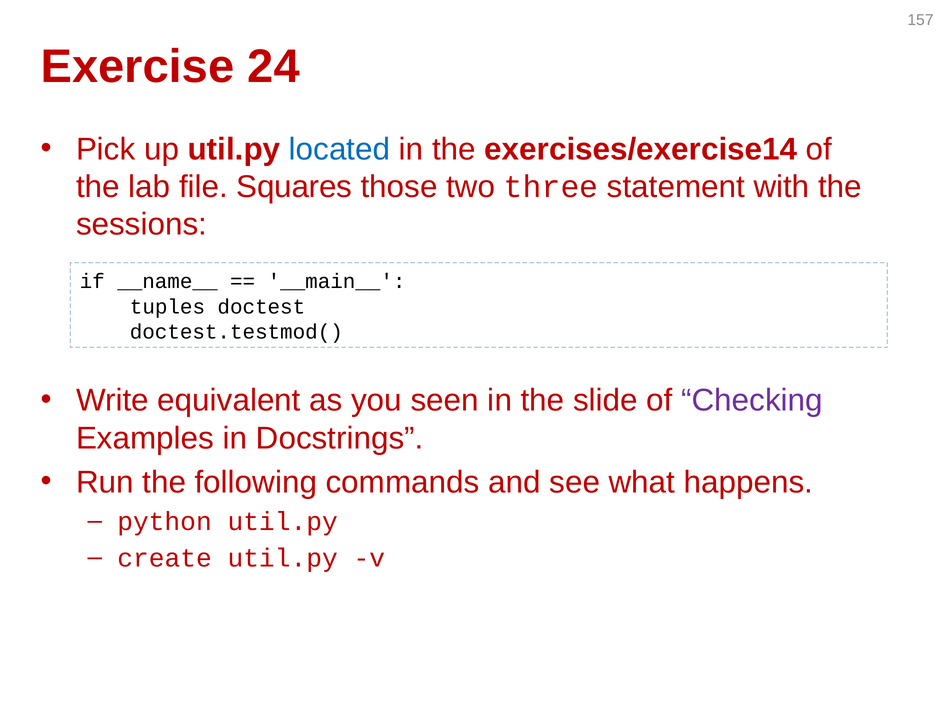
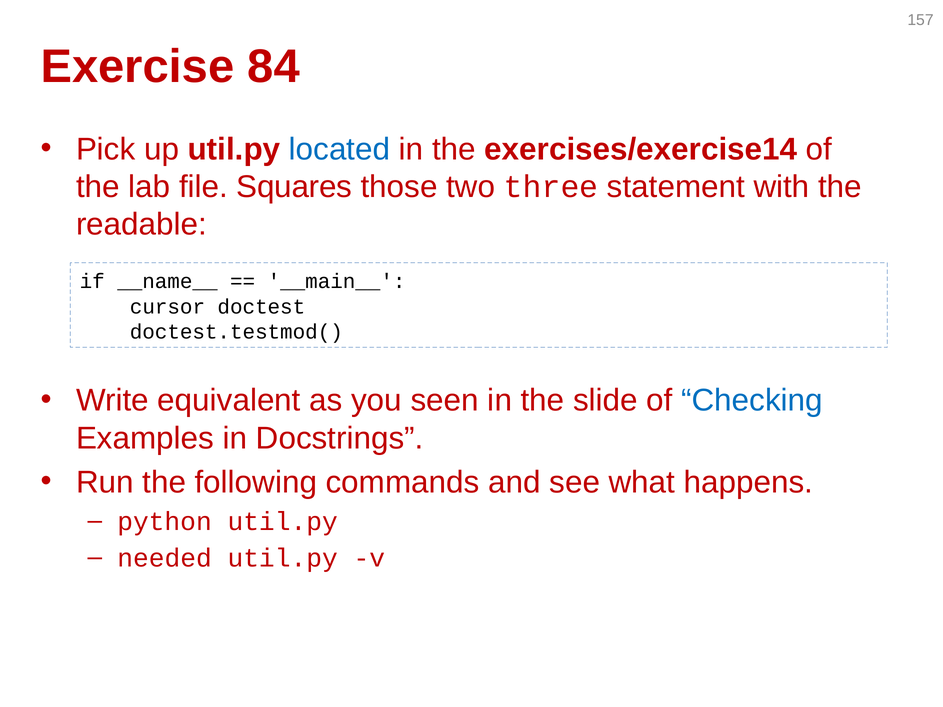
24: 24 -> 84
sessions: sessions -> readable
tuples: tuples -> cursor
Checking colour: purple -> blue
create: create -> needed
